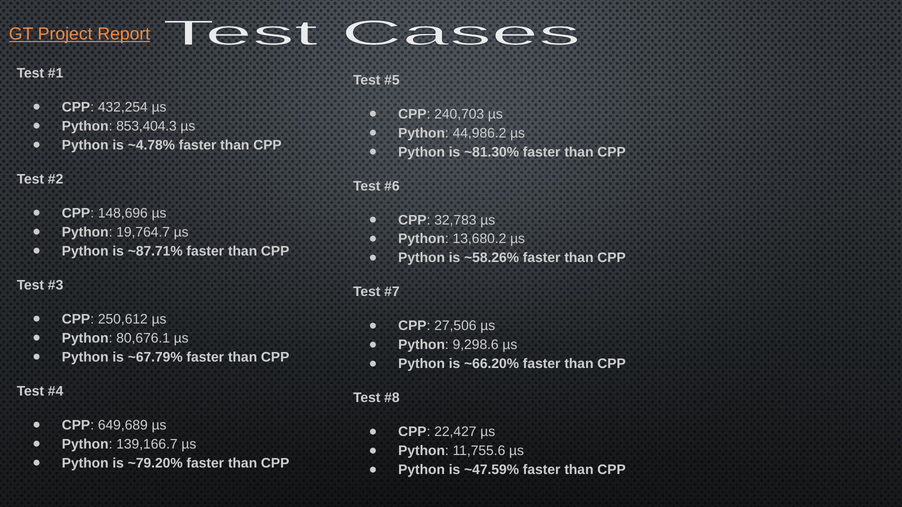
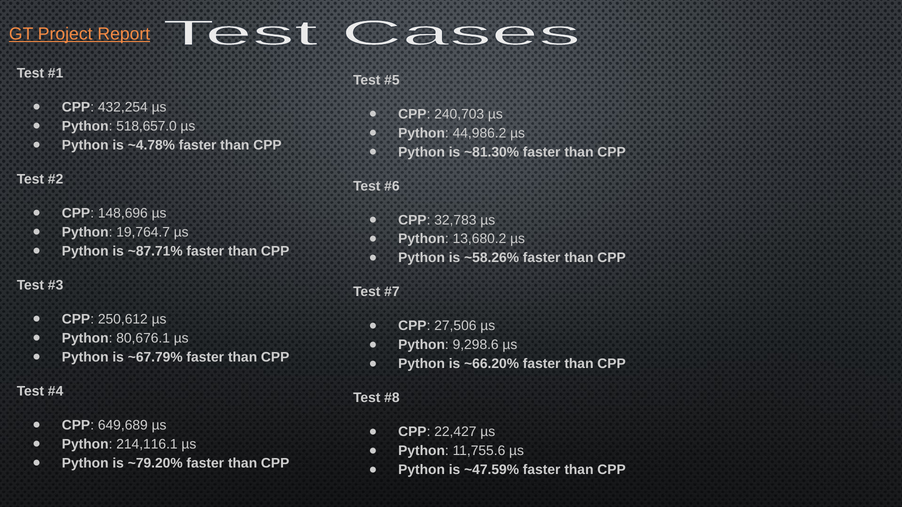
853,404.3: 853,404.3 -> 518,657.0
139,166.7: 139,166.7 -> 214,116.1
